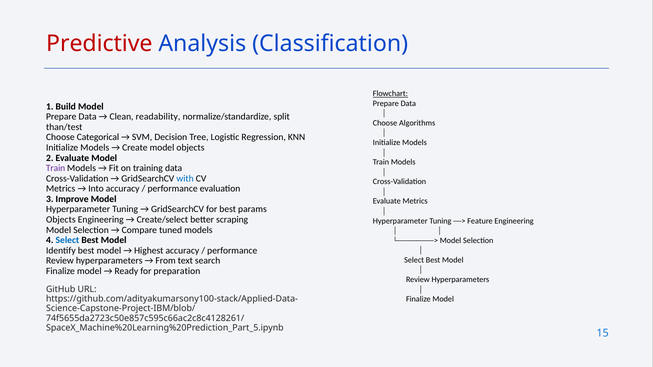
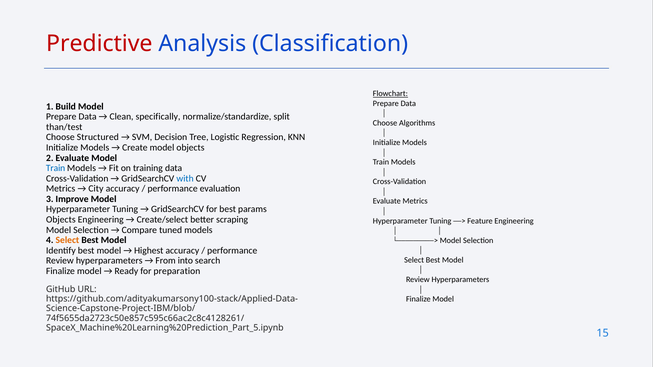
readability: readability -> specifically
Categorical: Categorical -> Structured
Train at (56, 168) colour: purple -> blue
Into: Into -> City
Select at (67, 240) colour: blue -> orange
text: text -> into
